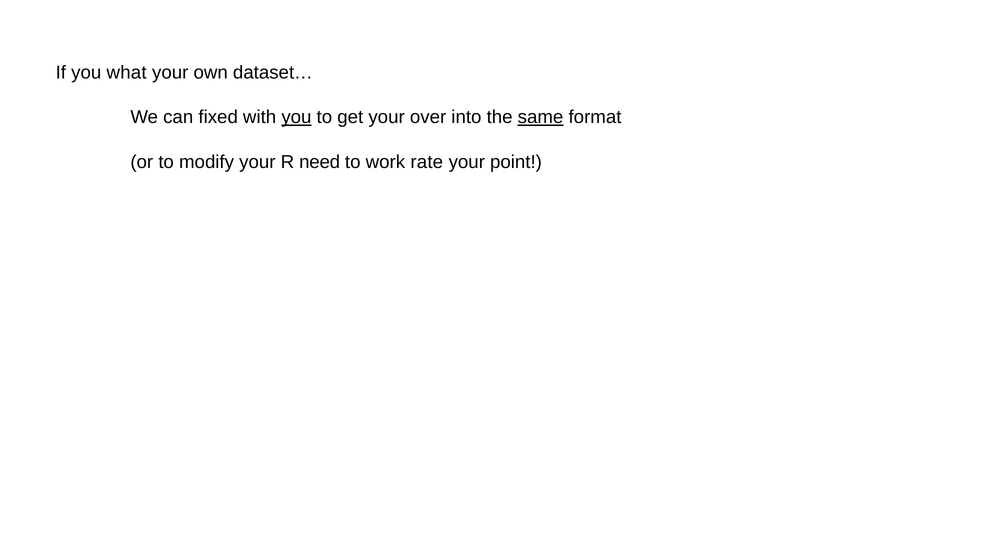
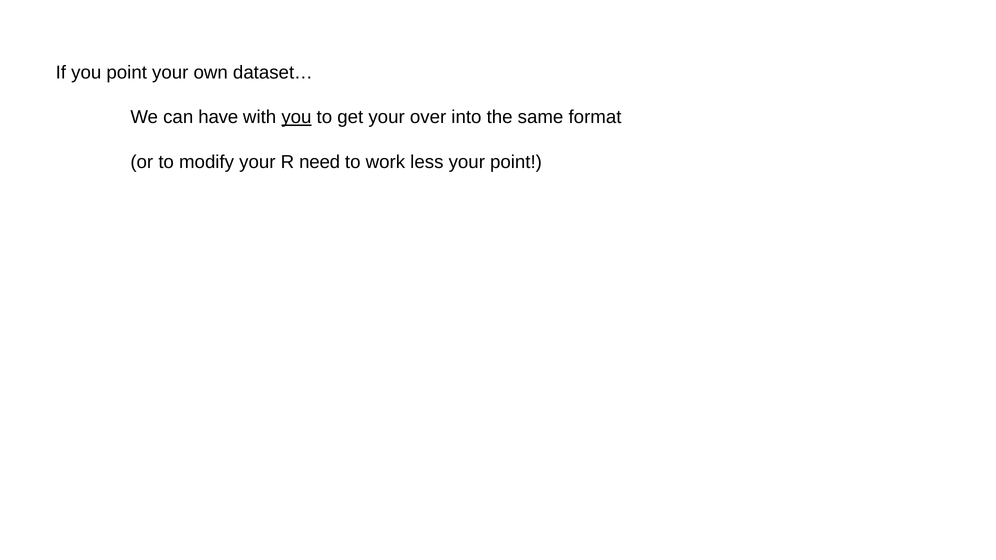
you what: what -> point
fixed: fixed -> have
same underline: present -> none
rate: rate -> less
